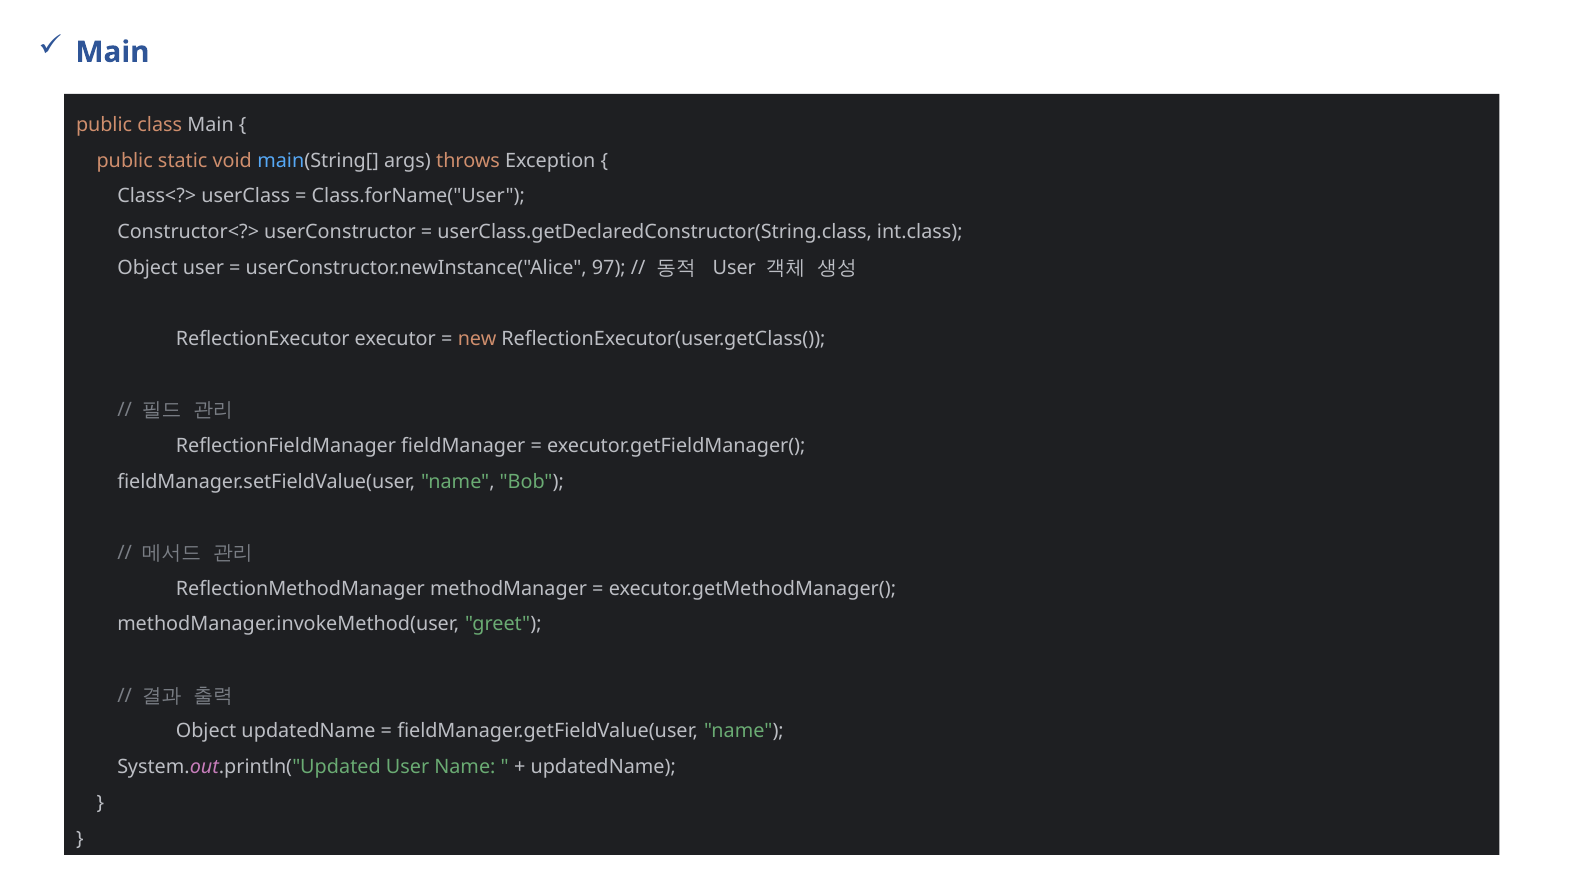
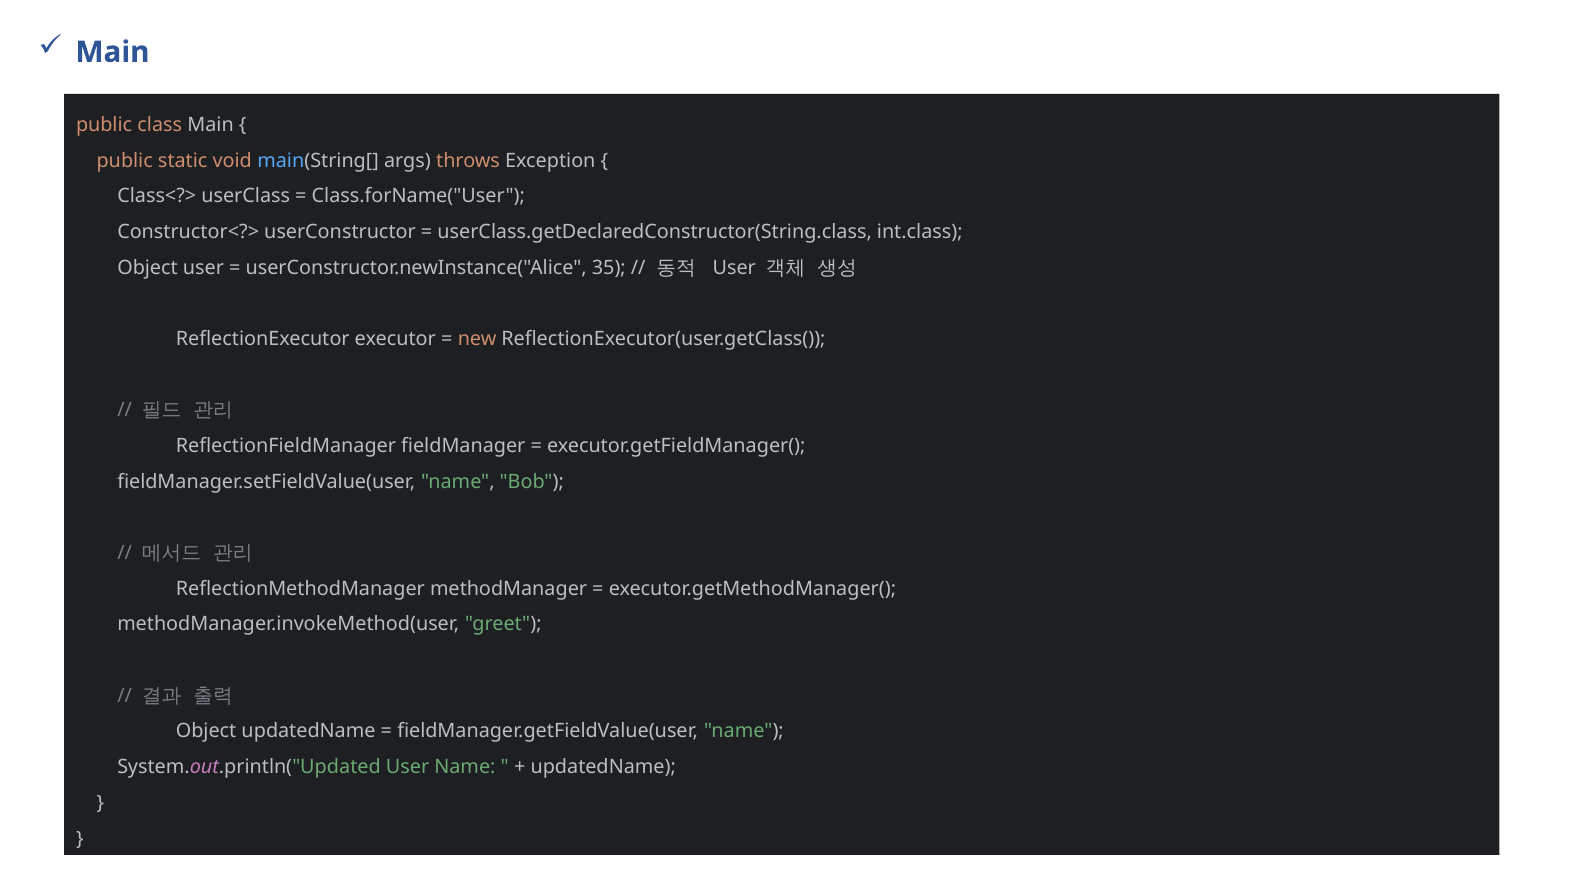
97: 97 -> 35
